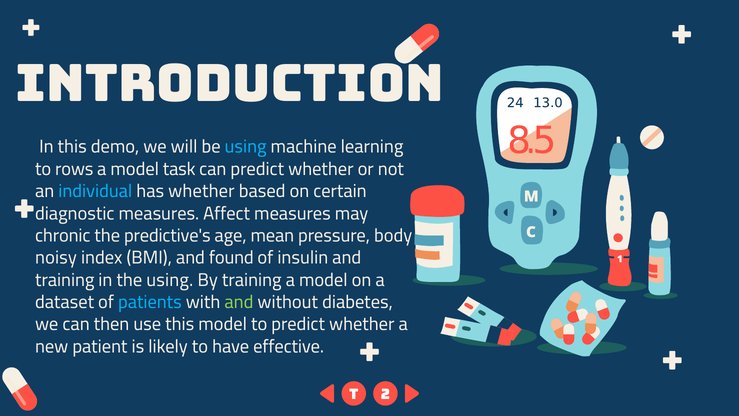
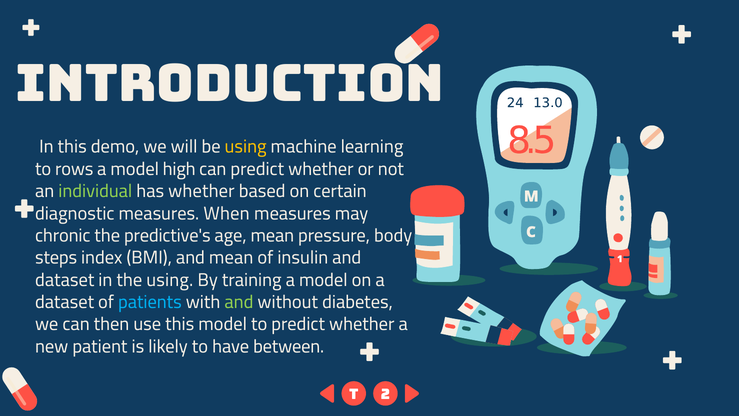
using at (246, 147) colour: light blue -> yellow
task: task -> high
individual colour: light blue -> light green
Affect: Affect -> When
noisy: noisy -> steps
and found: found -> mean
training at (65, 280): training -> dataset
effective: effective -> between
